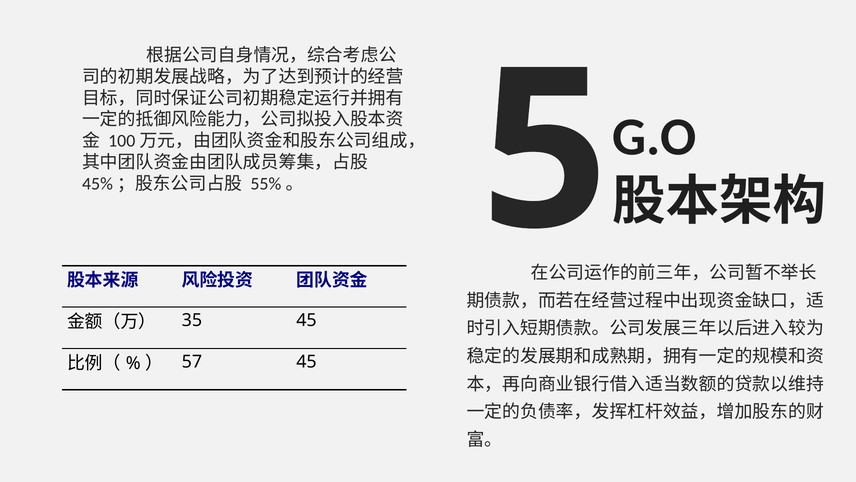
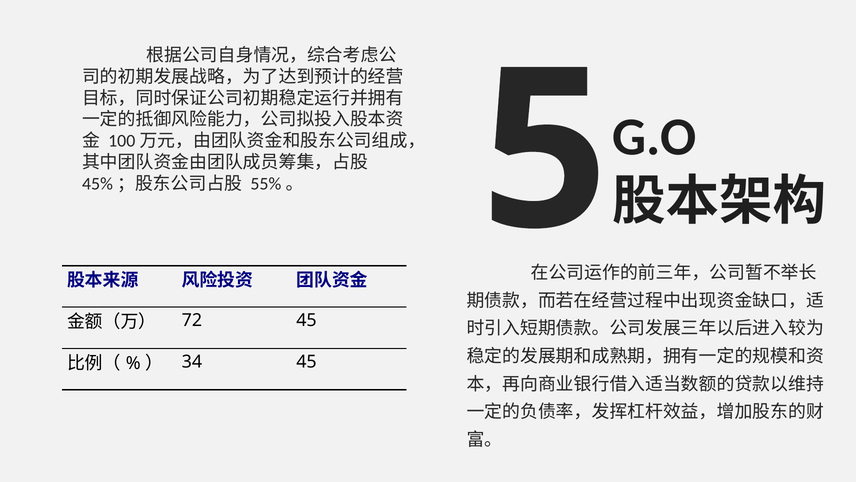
35: 35 -> 72
57: 57 -> 34
